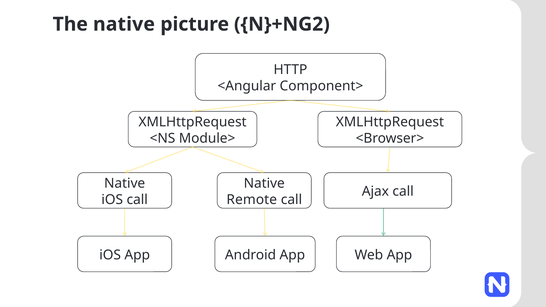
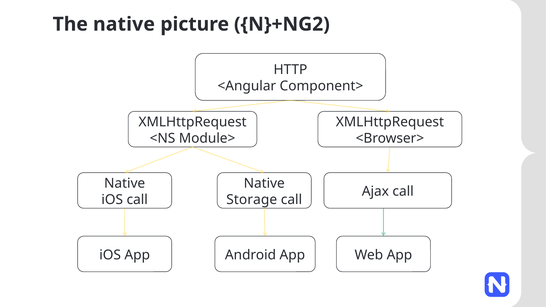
Remote: Remote -> Storage
